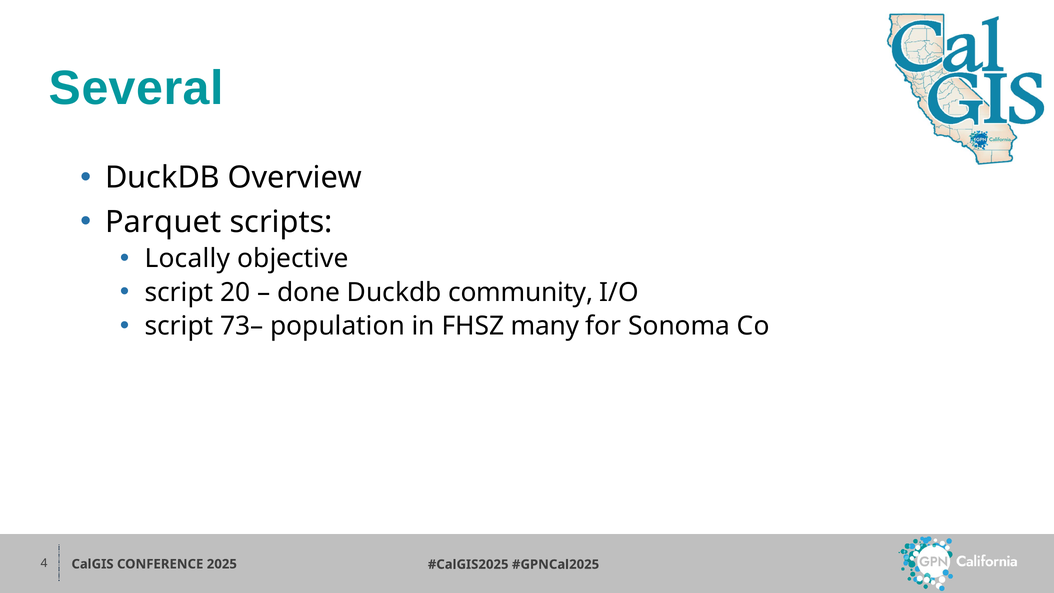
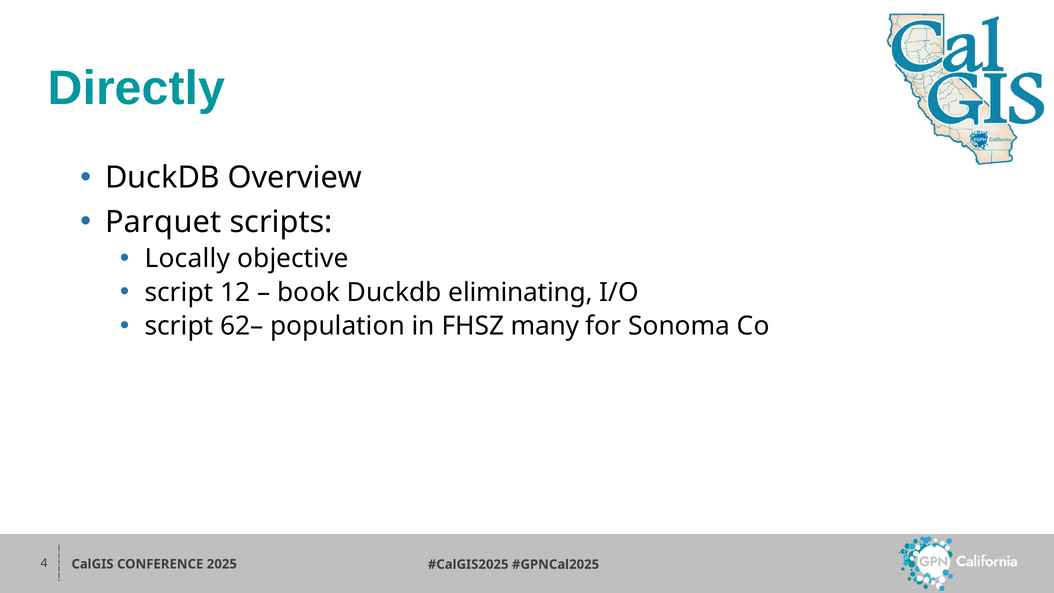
Several: Several -> Directly
20: 20 -> 12
done: done -> book
community: community -> eliminating
73–: 73– -> 62–
